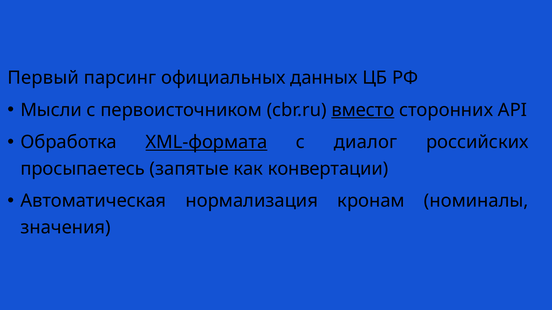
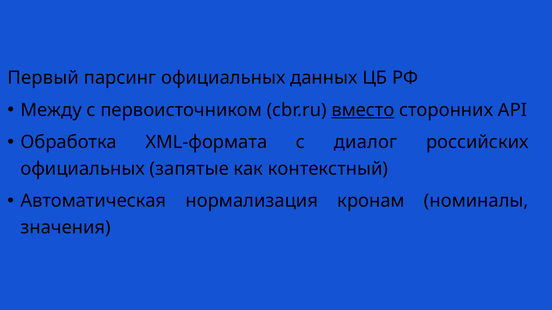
Мысли: Мысли -> Между
XML-формата underline: present -> none
просыпаетесь at (83, 169): просыпаетесь -> официальных
конвертации: конвертации -> контекстный
